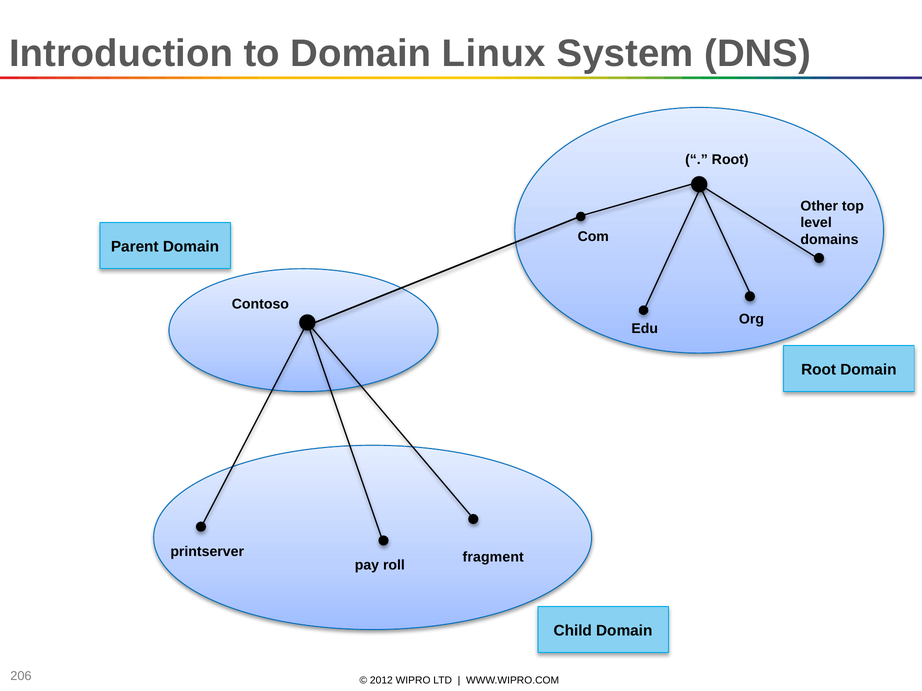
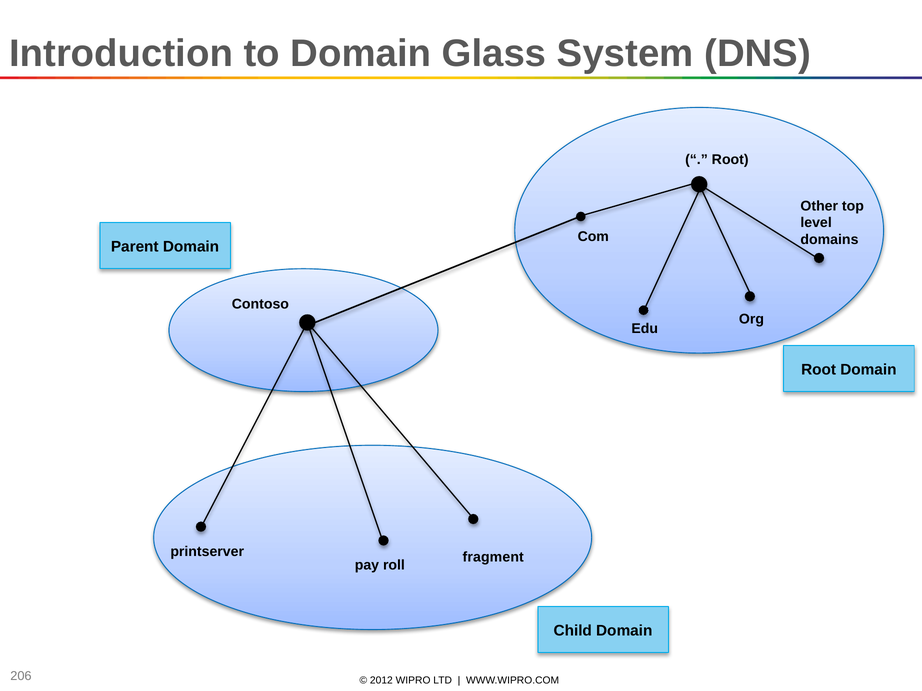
Linux: Linux -> Glass
